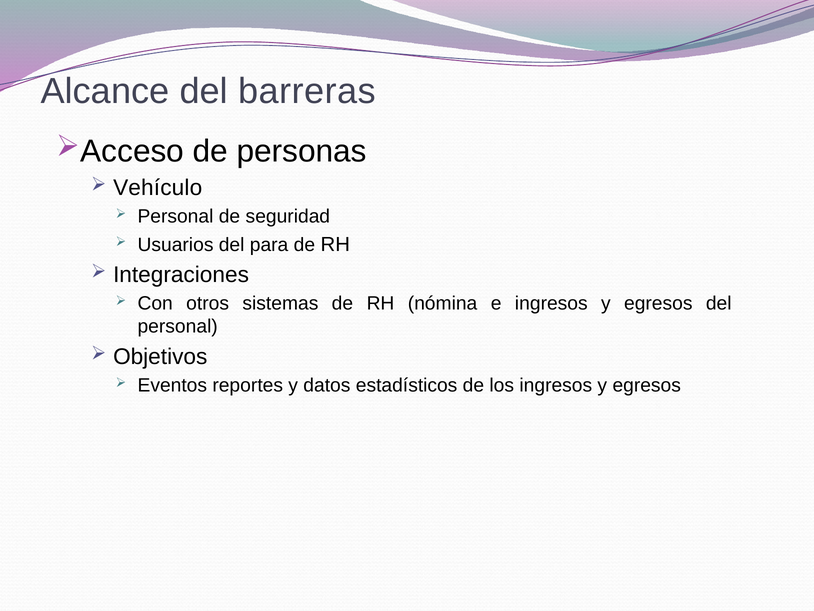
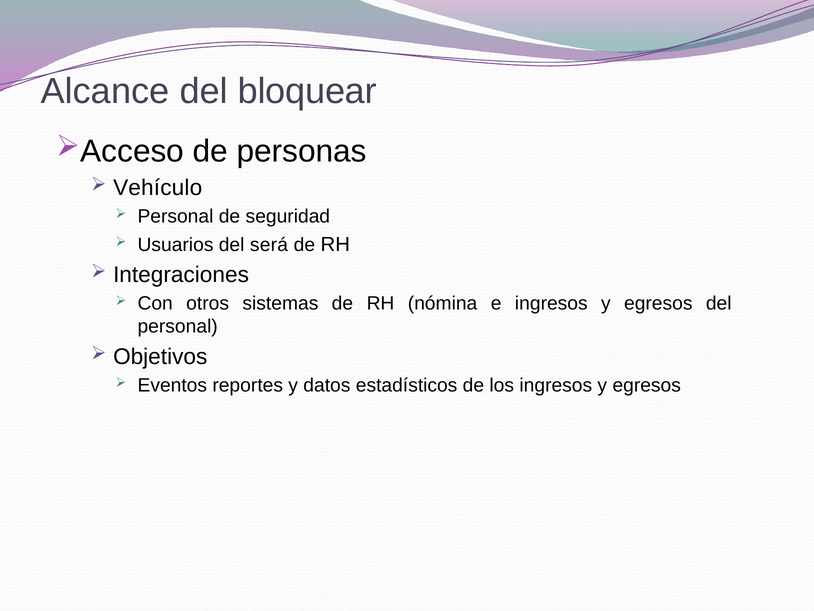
barreras: barreras -> bloquear
para: para -> será
